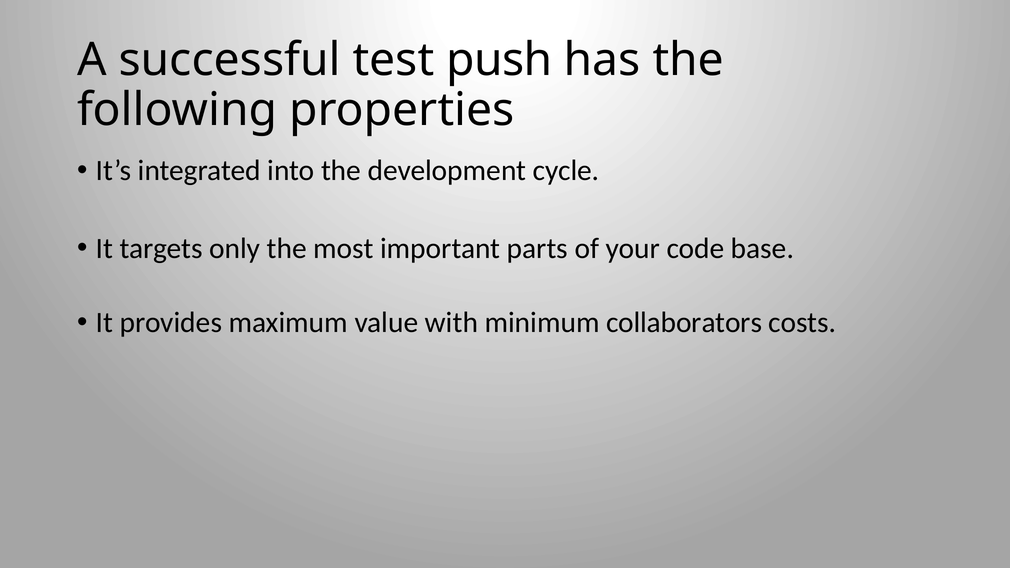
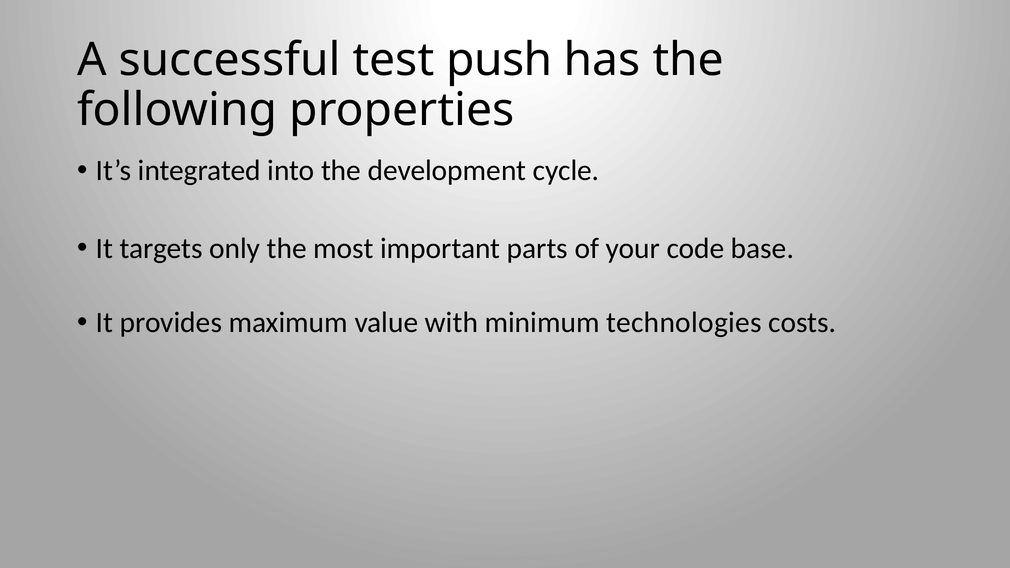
collaborators: collaborators -> technologies
